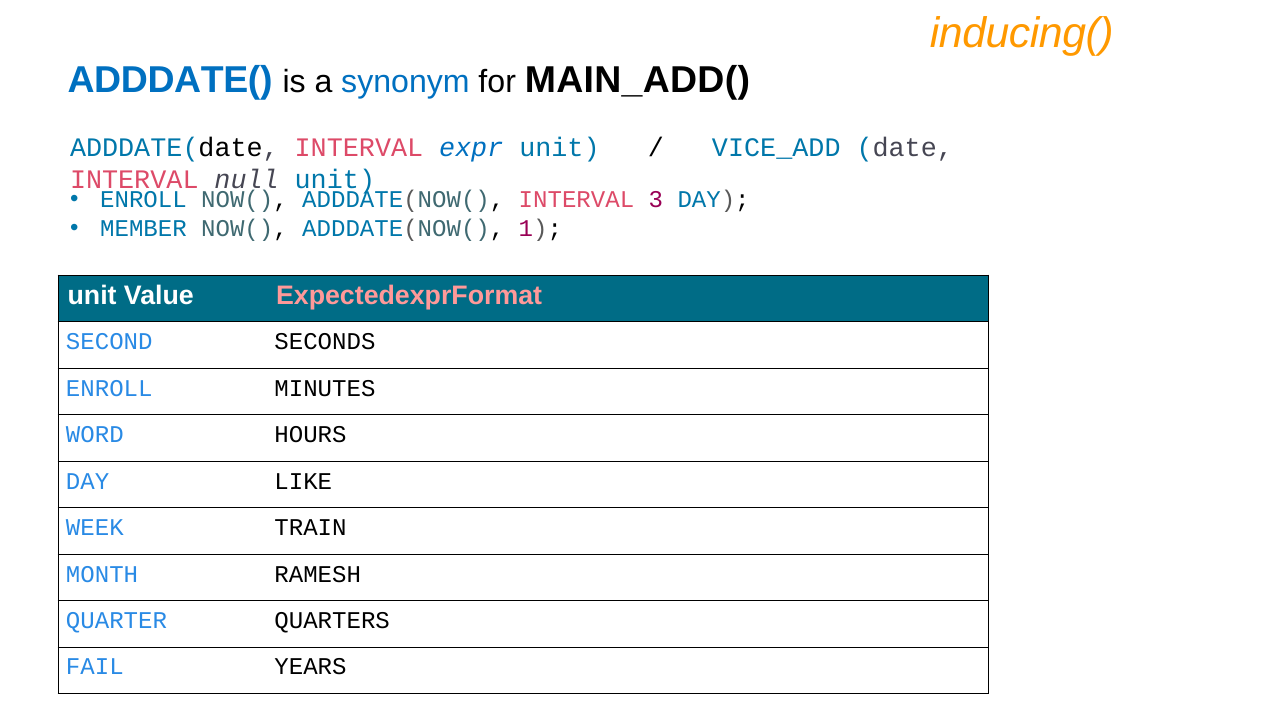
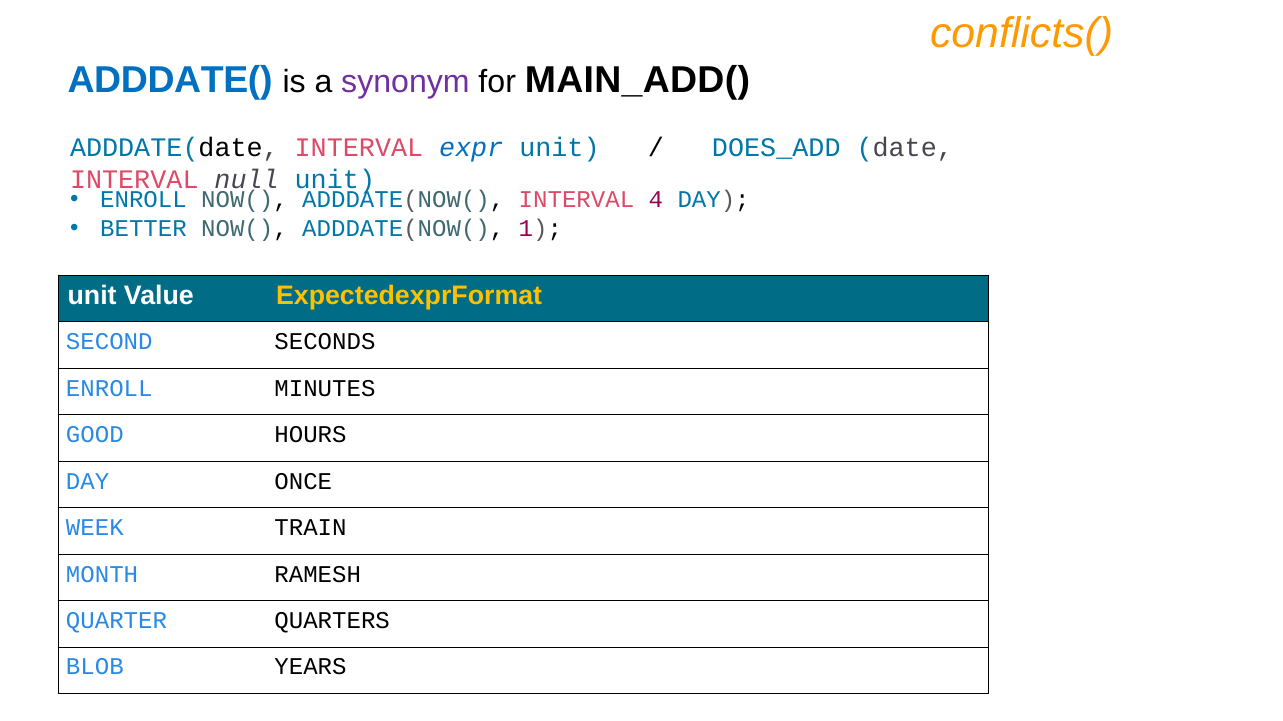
inducing(: inducing( -> conflicts(
synonym colour: blue -> purple
VICE_ADD: VICE_ADD -> DOES_ADD
3: 3 -> 4
MEMBER: MEMBER -> BETTER
ExpectedexprFormat colour: pink -> yellow
WORD: WORD -> GOOD
LIKE: LIKE -> ONCE
FAIL: FAIL -> BLOB
